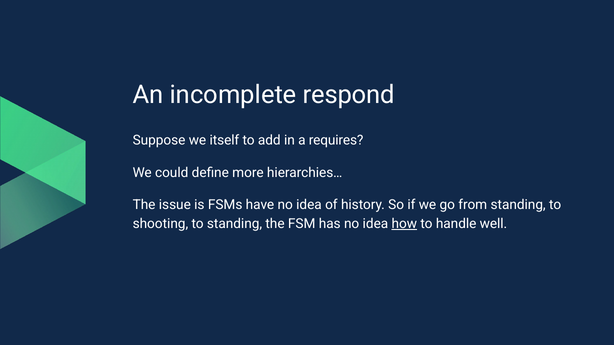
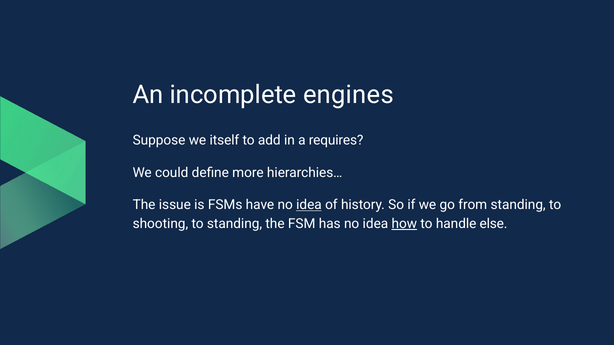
respond: respond -> engines
idea at (309, 205) underline: none -> present
well: well -> else
